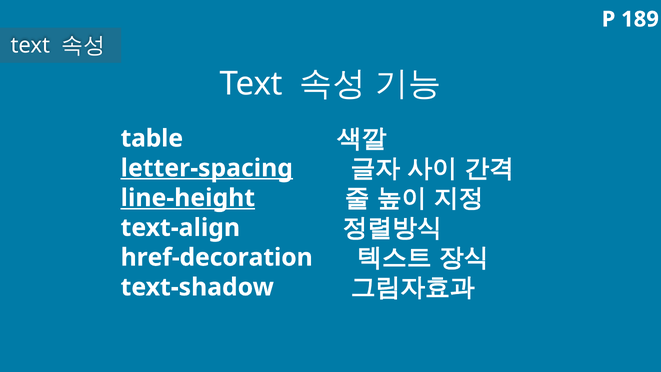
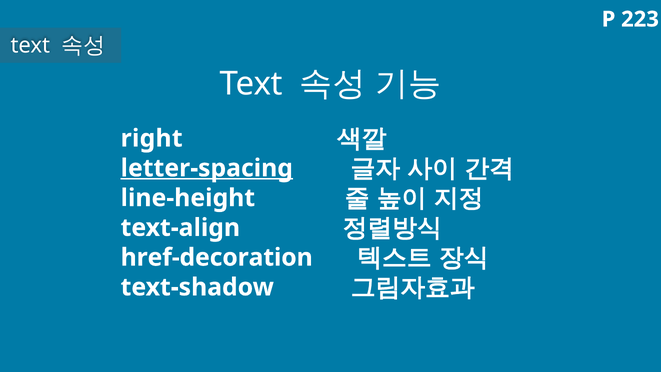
189: 189 -> 223
table: table -> right
line-height underline: present -> none
